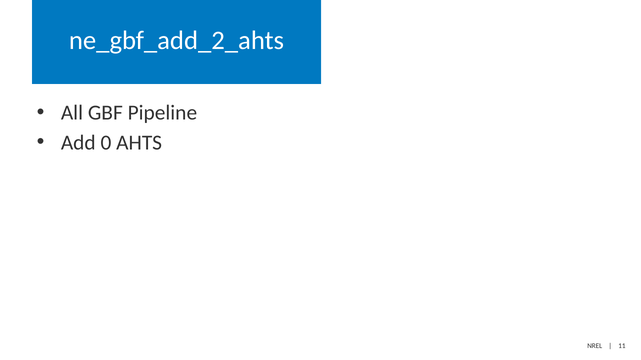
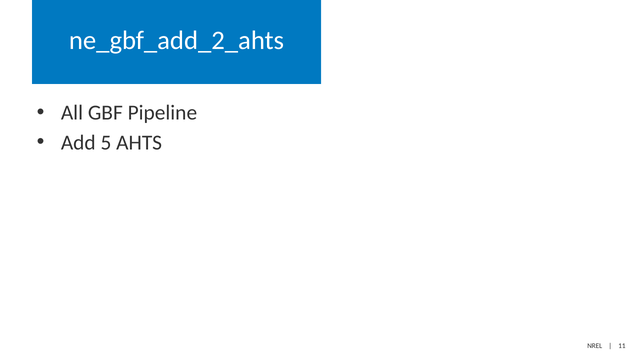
0: 0 -> 5
